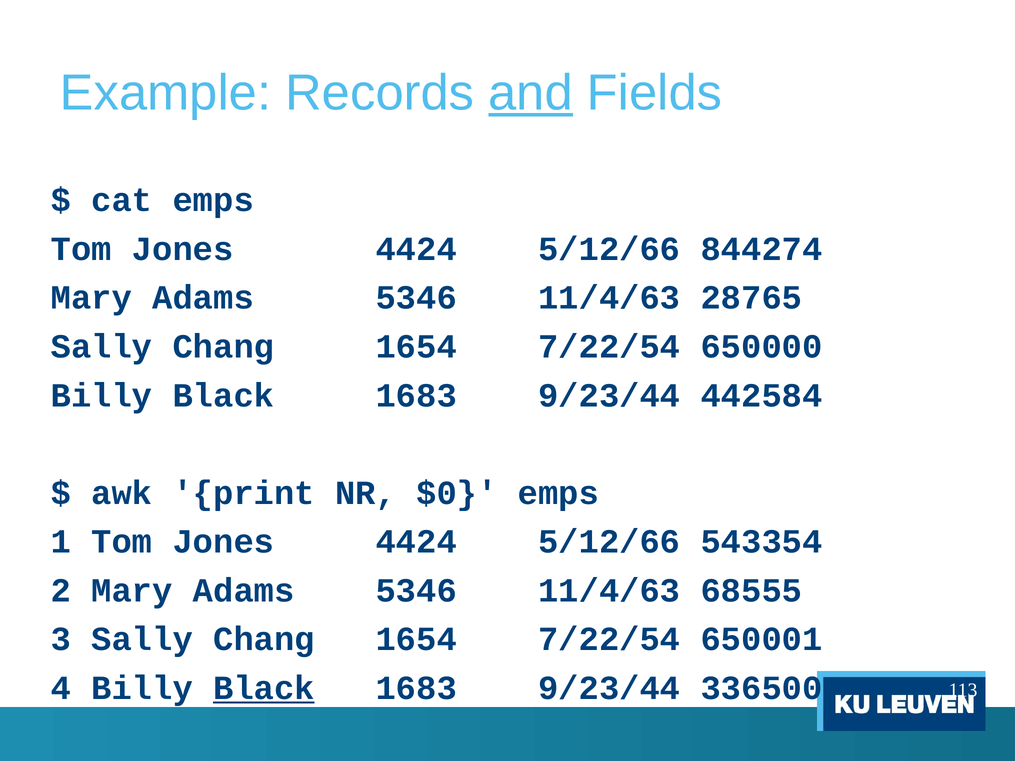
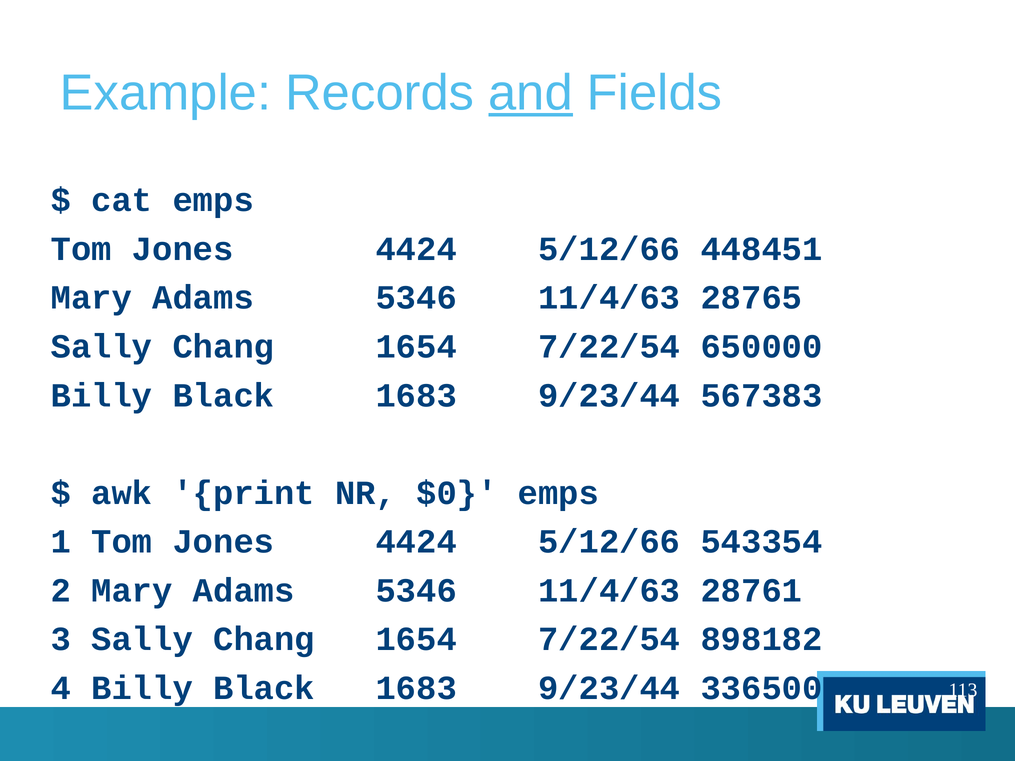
844274: 844274 -> 448451
442584: 442584 -> 567383
68555: 68555 -> 28761
650001: 650001 -> 898182
Black at (264, 688) underline: present -> none
